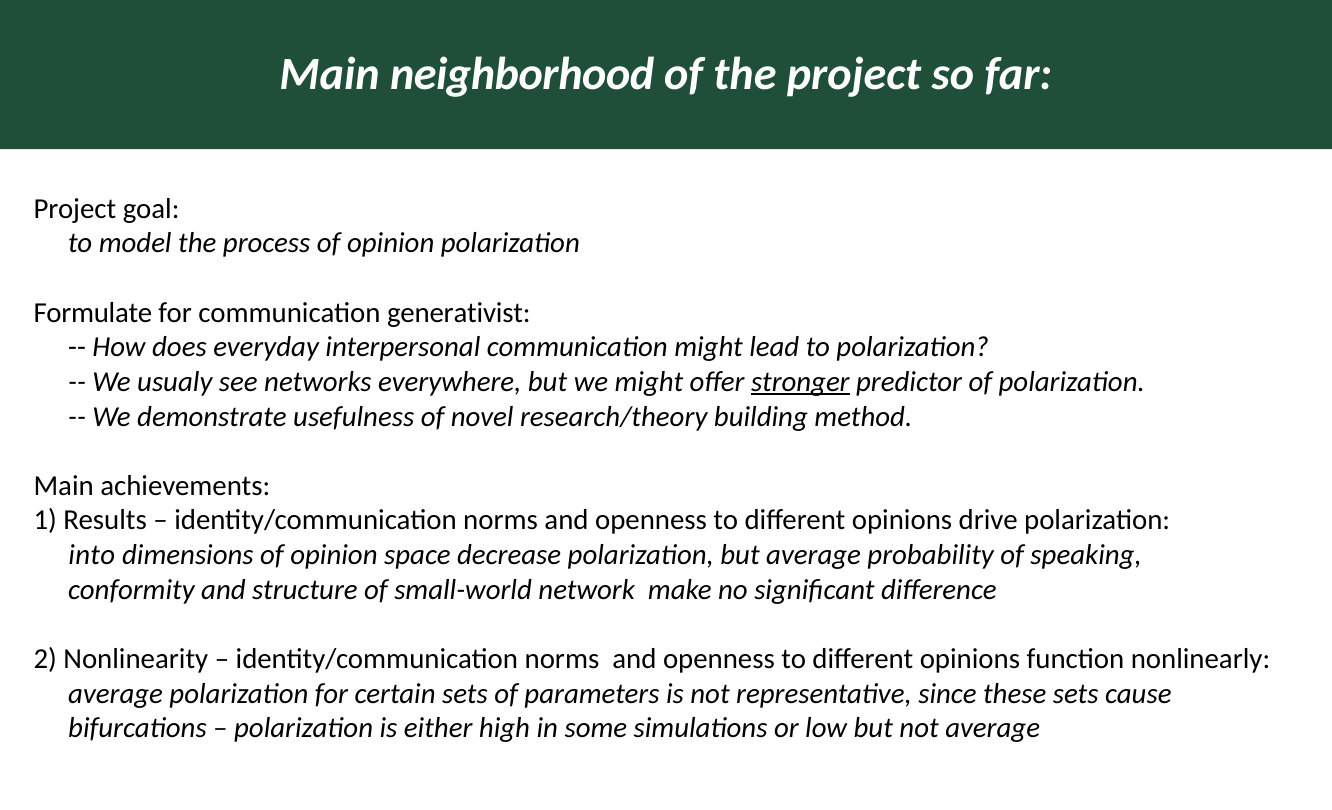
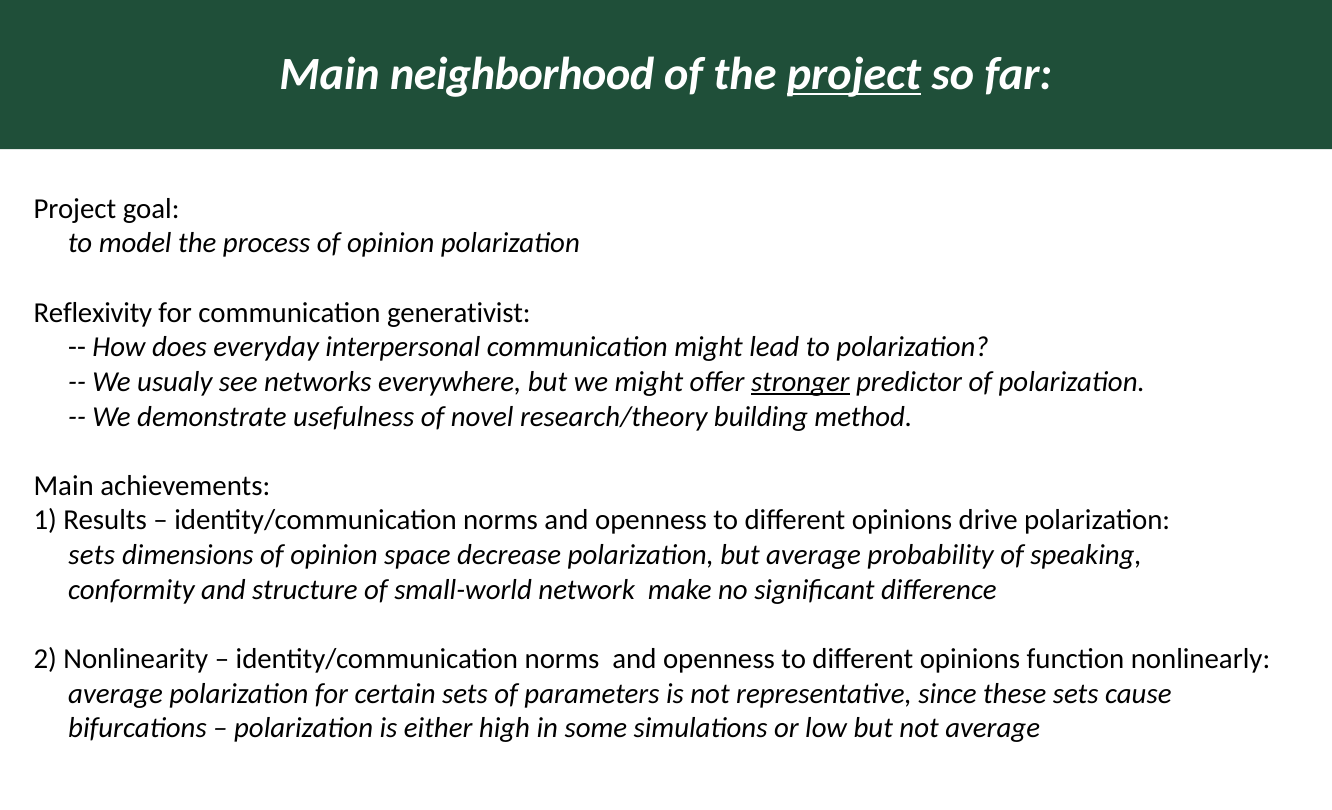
project at (854, 74) underline: none -> present
Formulate: Formulate -> Reflexivity
into at (92, 555): into -> sets
